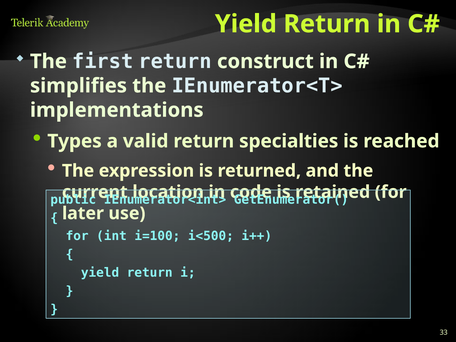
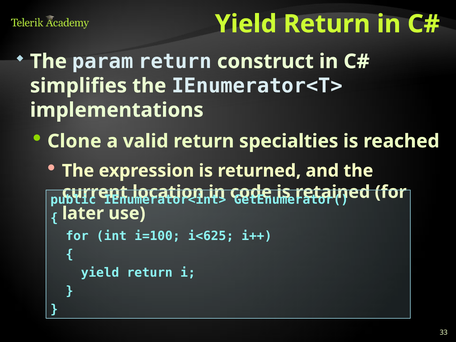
first: first -> param
Types: Types -> Clone
i<500: i<500 -> i<625
